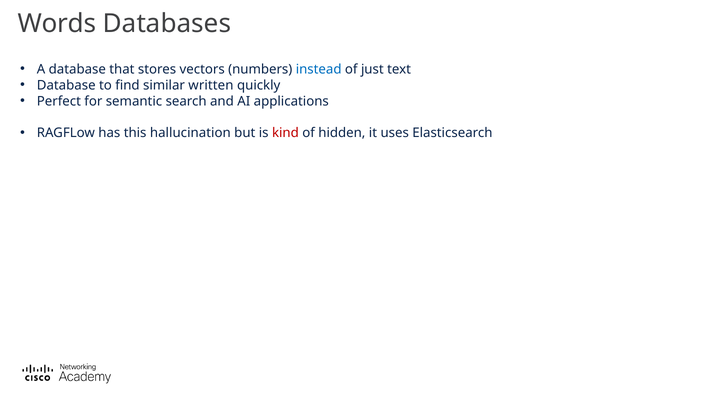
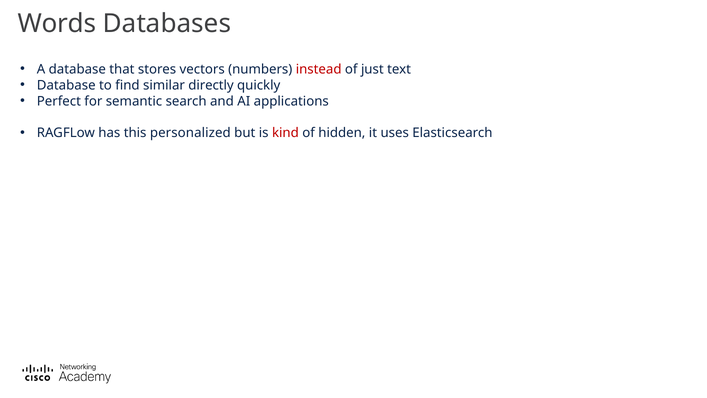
instead colour: blue -> red
written: written -> directly
hallucination: hallucination -> personalized
